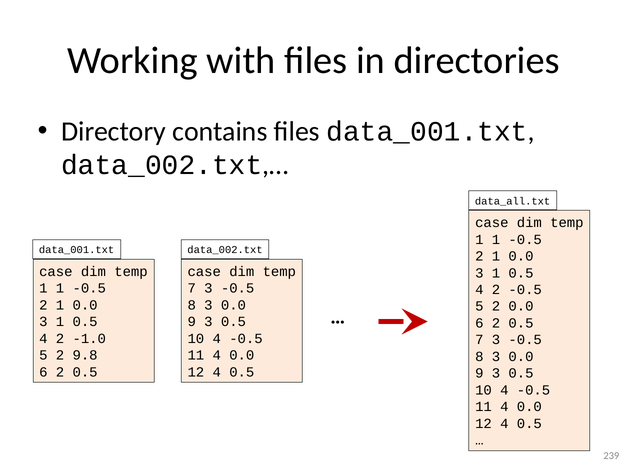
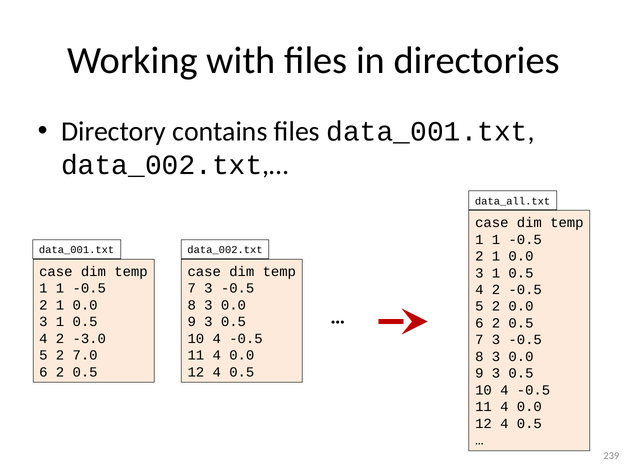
-1.0: -1.0 -> -3.0
9.8: 9.8 -> 7.0
